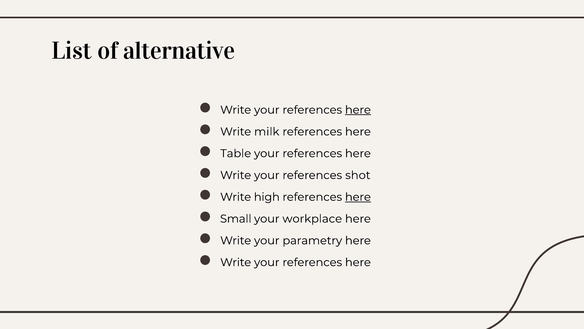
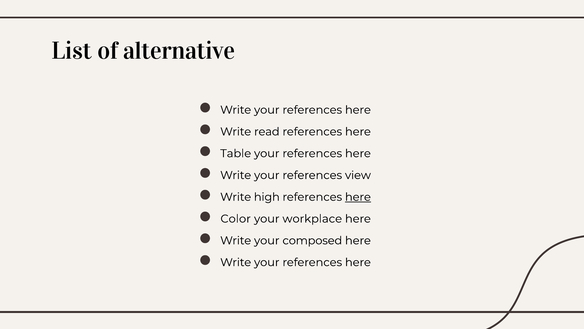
here at (358, 110) underline: present -> none
milk: milk -> read
shot: shot -> view
Small: Small -> Color
parametry: parametry -> composed
